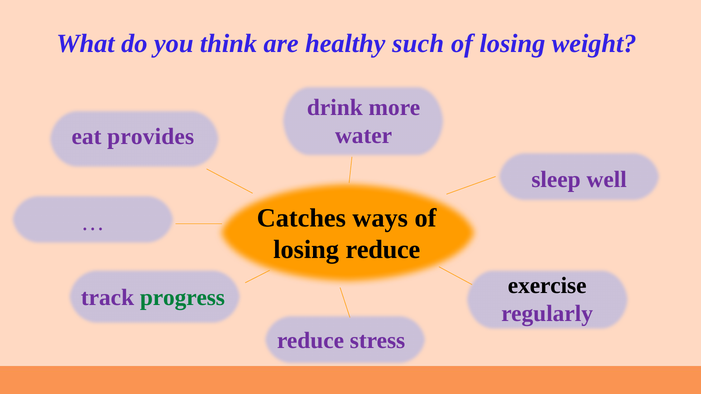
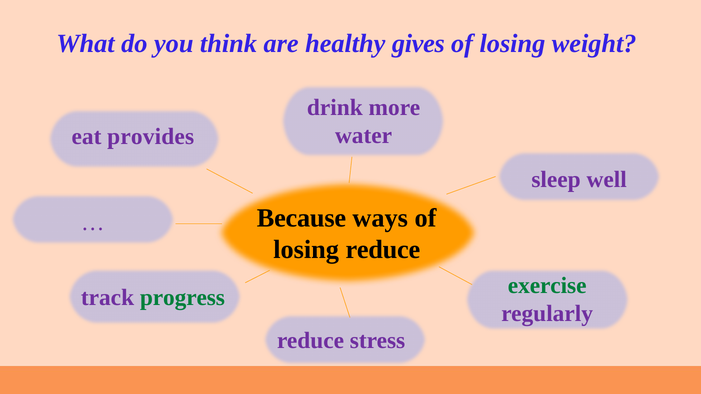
such: such -> gives
Catches: Catches -> Because
exercise colour: black -> green
